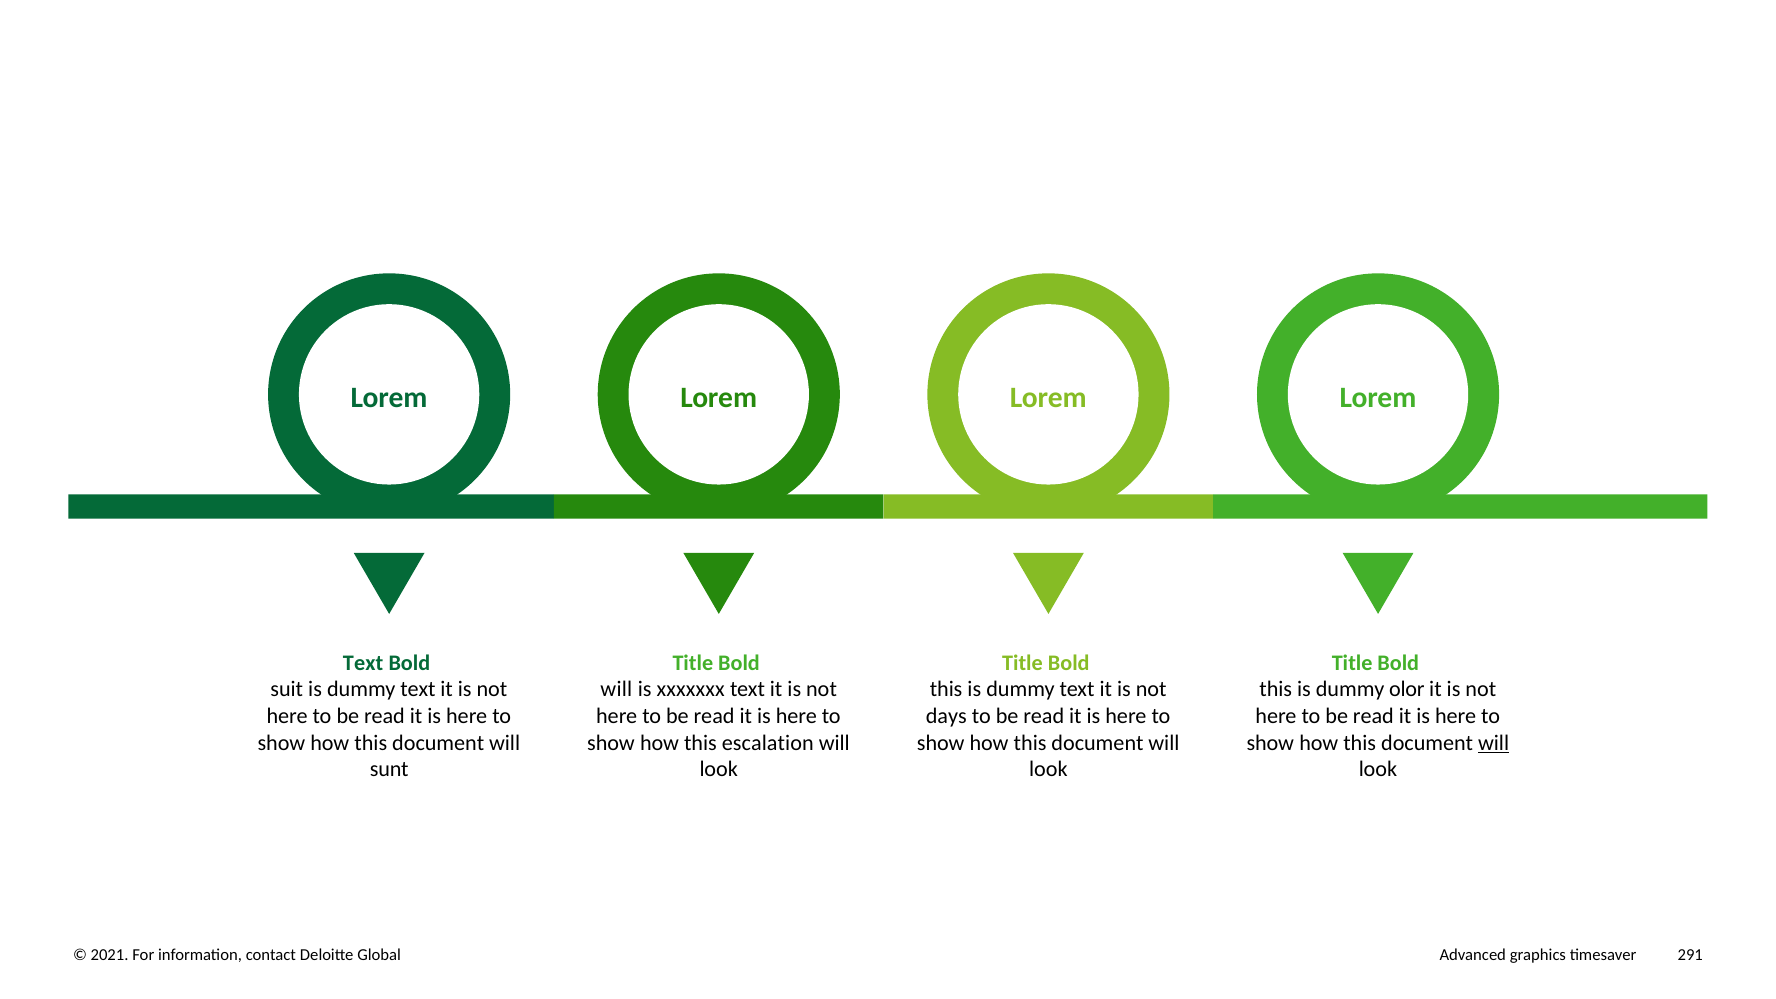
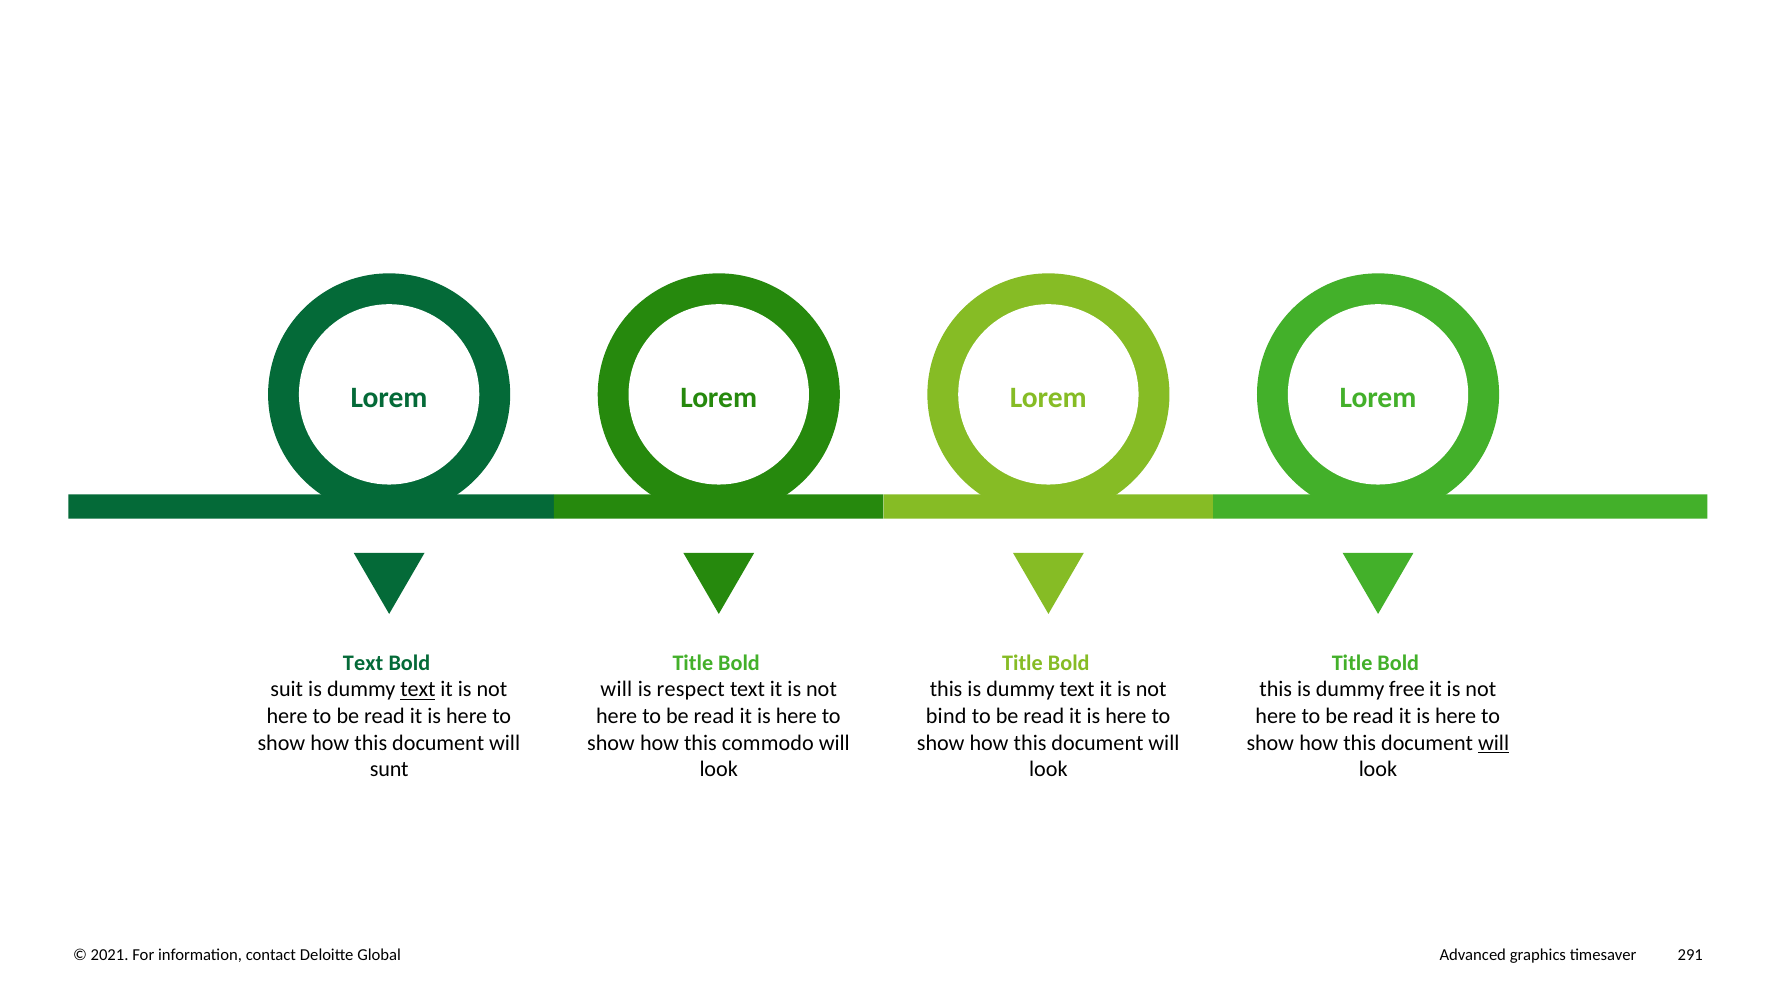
text at (418, 690) underline: none -> present
xxxxxxx: xxxxxxx -> respect
olor: olor -> free
days: days -> bind
escalation: escalation -> commodo
